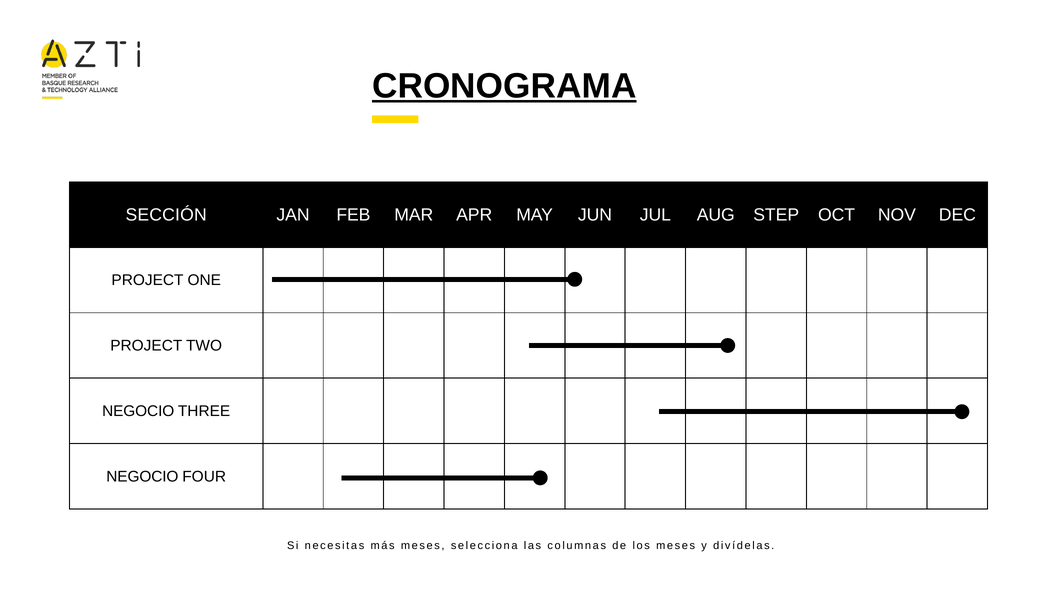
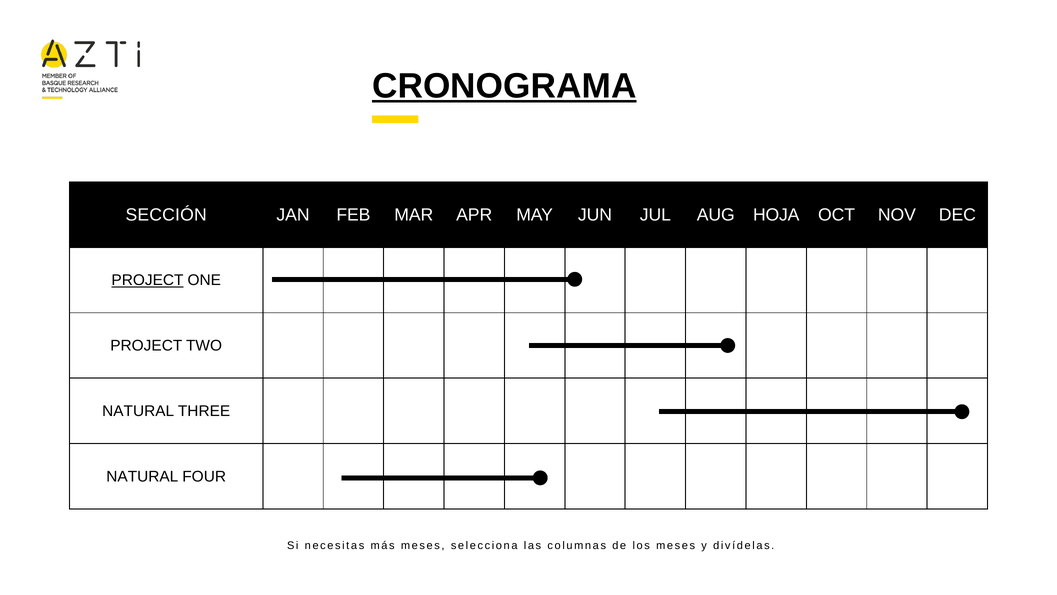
STEP: STEP -> HOJA
PROJECT at (147, 280) underline: none -> present
NEGOCIO at (138, 411): NEGOCIO -> NATURAL
NEGOCIO at (142, 476): NEGOCIO -> NATURAL
